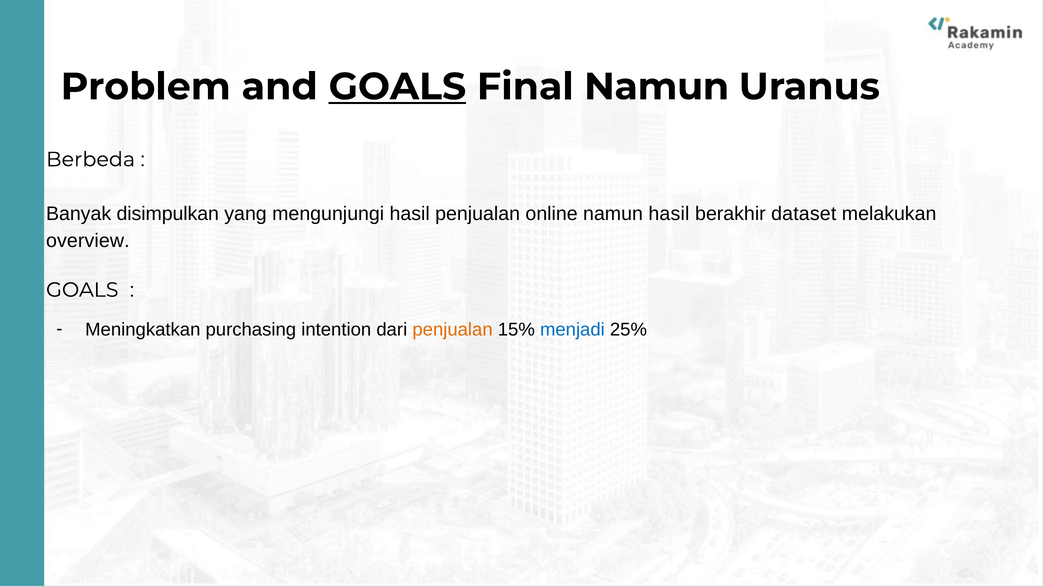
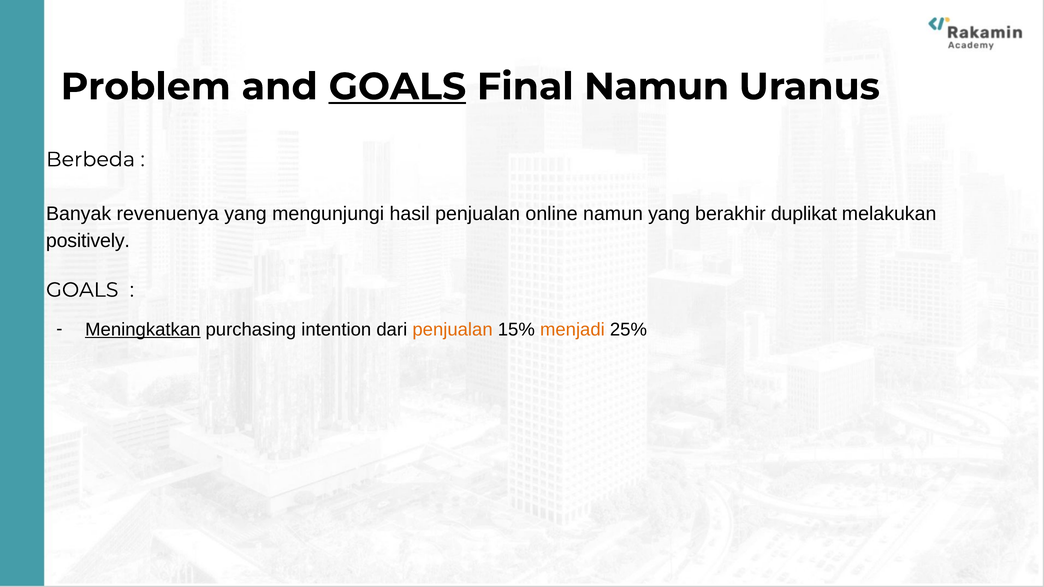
disimpulkan: disimpulkan -> revenuenya
namun hasil: hasil -> yang
dataset: dataset -> duplikat
overview: overview -> positively
Meningkatkan underline: none -> present
menjadi colour: blue -> orange
